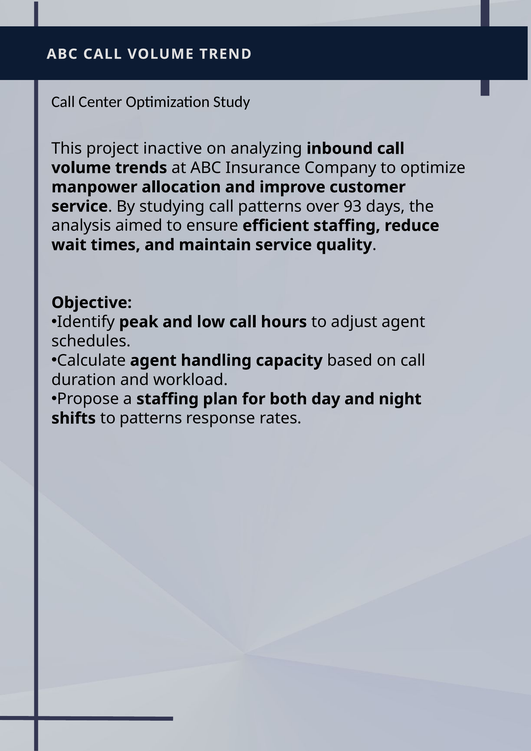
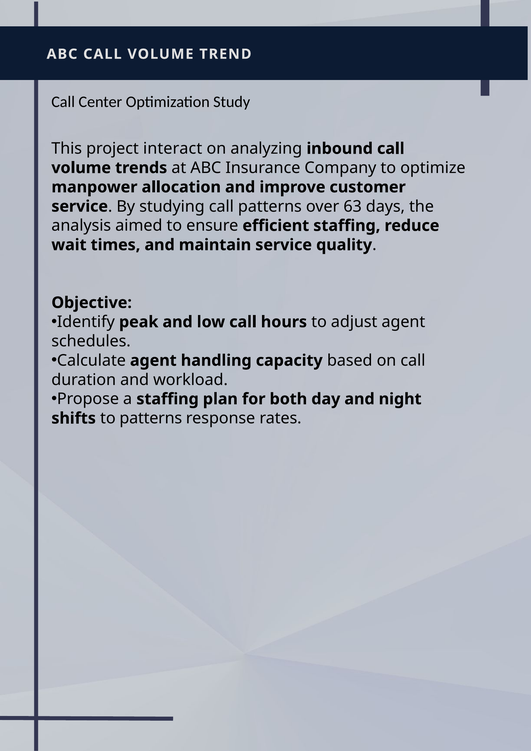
inactive: inactive -> interact
93: 93 -> 63
